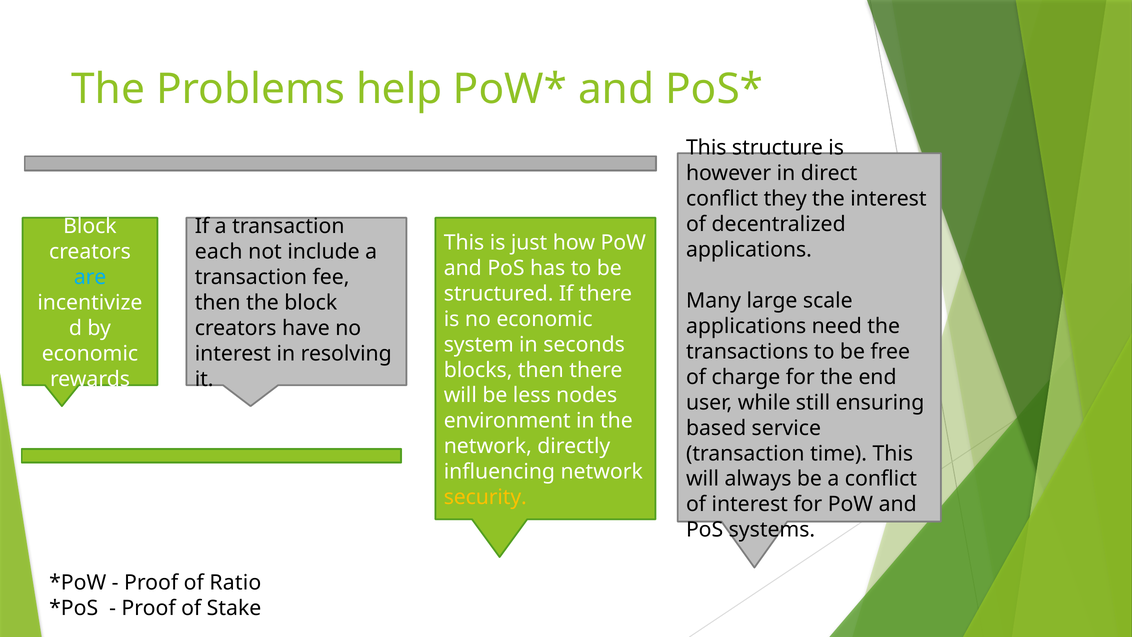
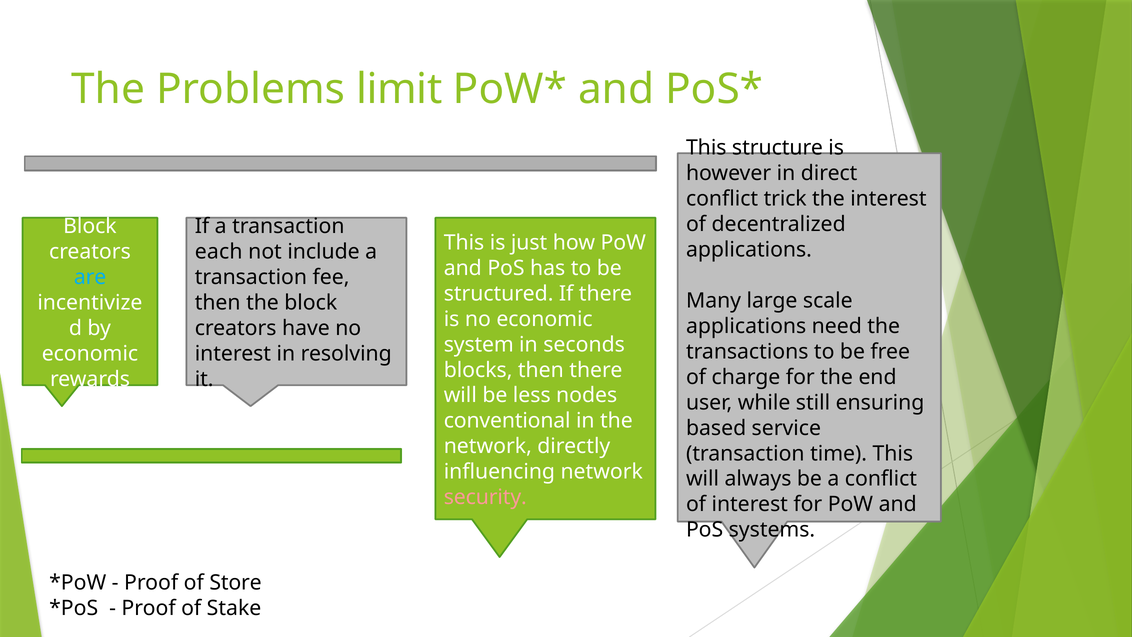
help: help -> limit
they: they -> trick
environment: environment -> conventional
security colour: yellow -> pink
Ratio: Ratio -> Store
